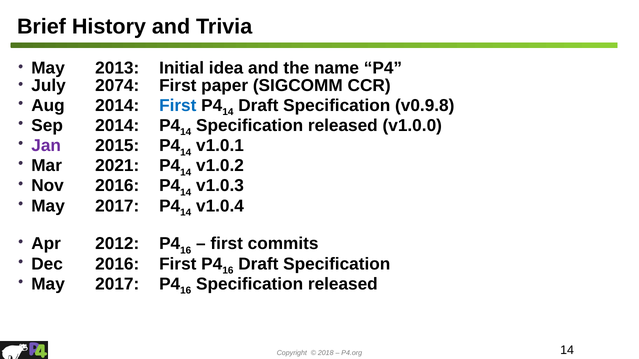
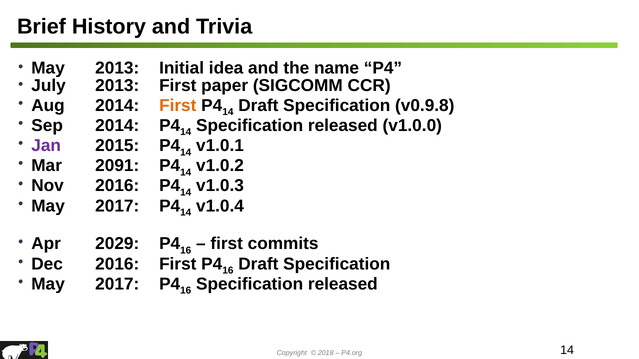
July 2074: 2074 -> 2013
First at (178, 106) colour: blue -> orange
2021: 2021 -> 2091
2012: 2012 -> 2029
